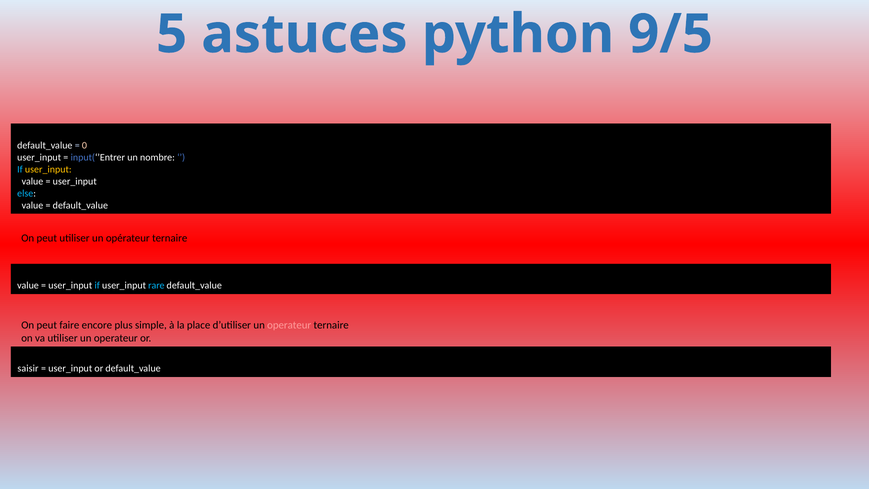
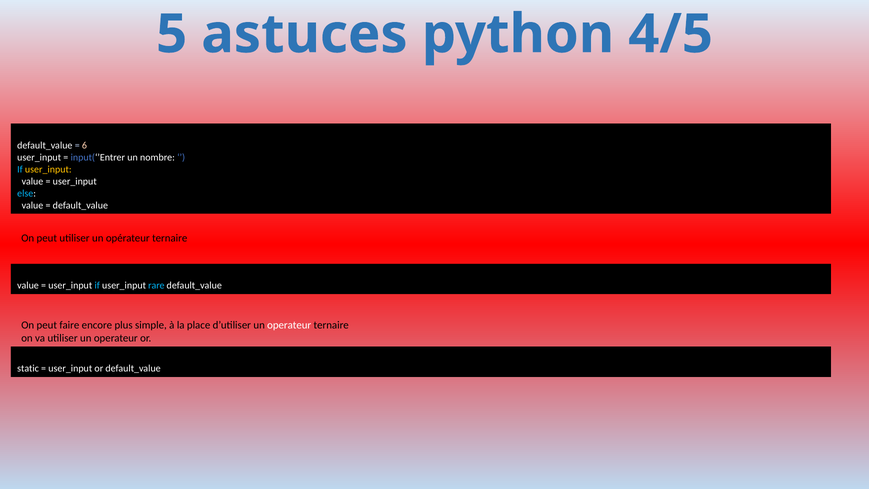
9/5: 9/5 -> 4/5
0: 0 -> 6
operateur at (289, 325) colour: pink -> white
saisir: saisir -> static
